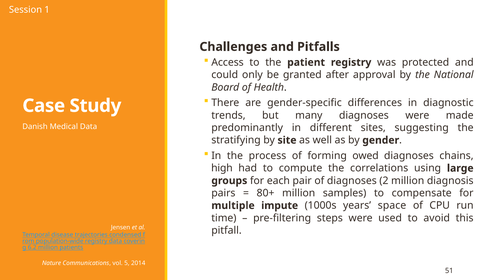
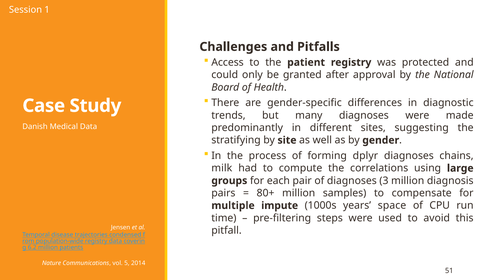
owed: owed -> dplyr
high: high -> milk
2: 2 -> 3
